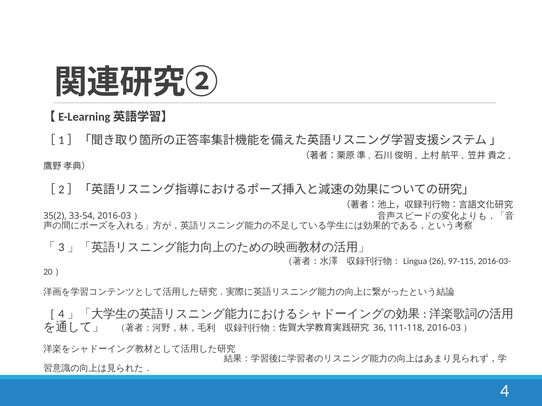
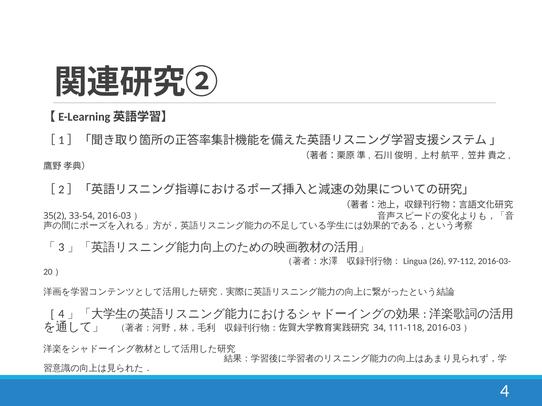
97-115: 97-115 -> 97-112
36: 36 -> 34
